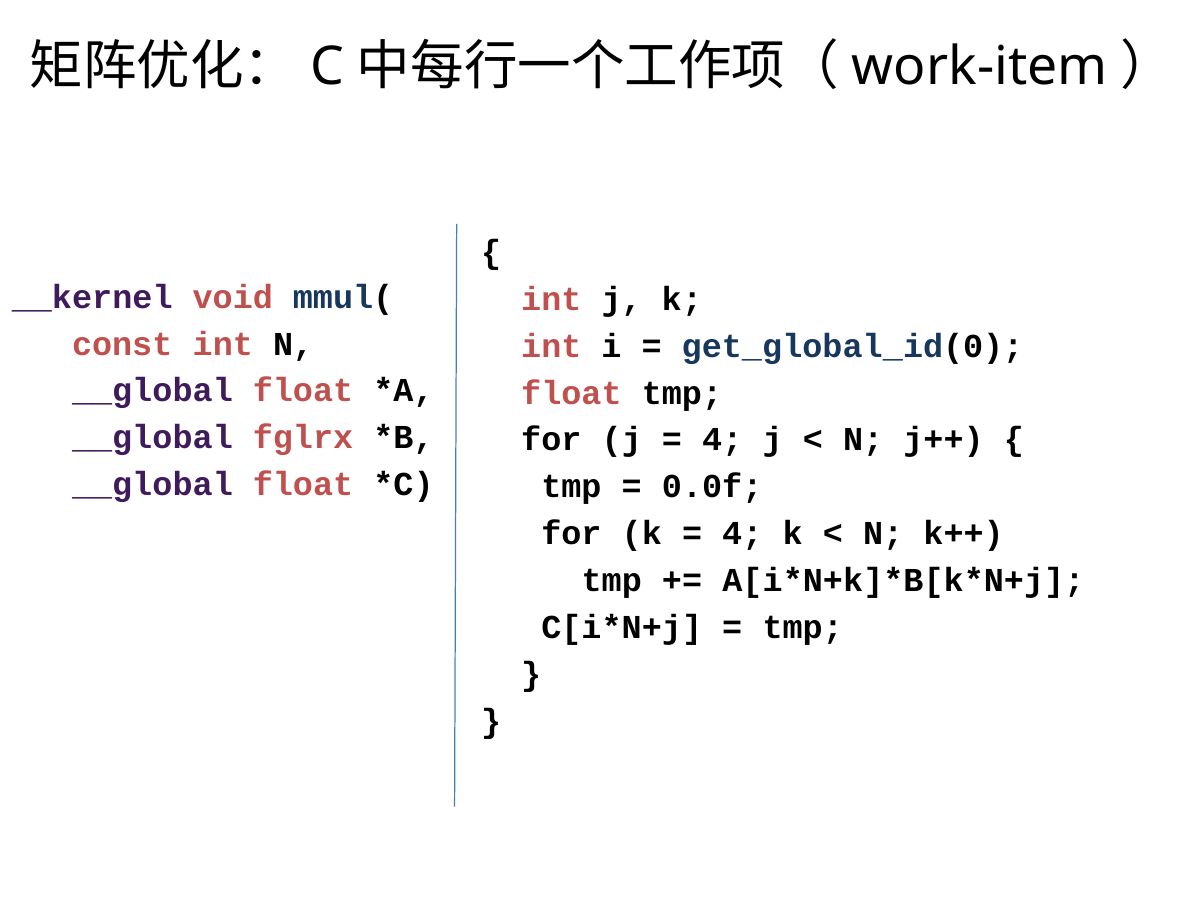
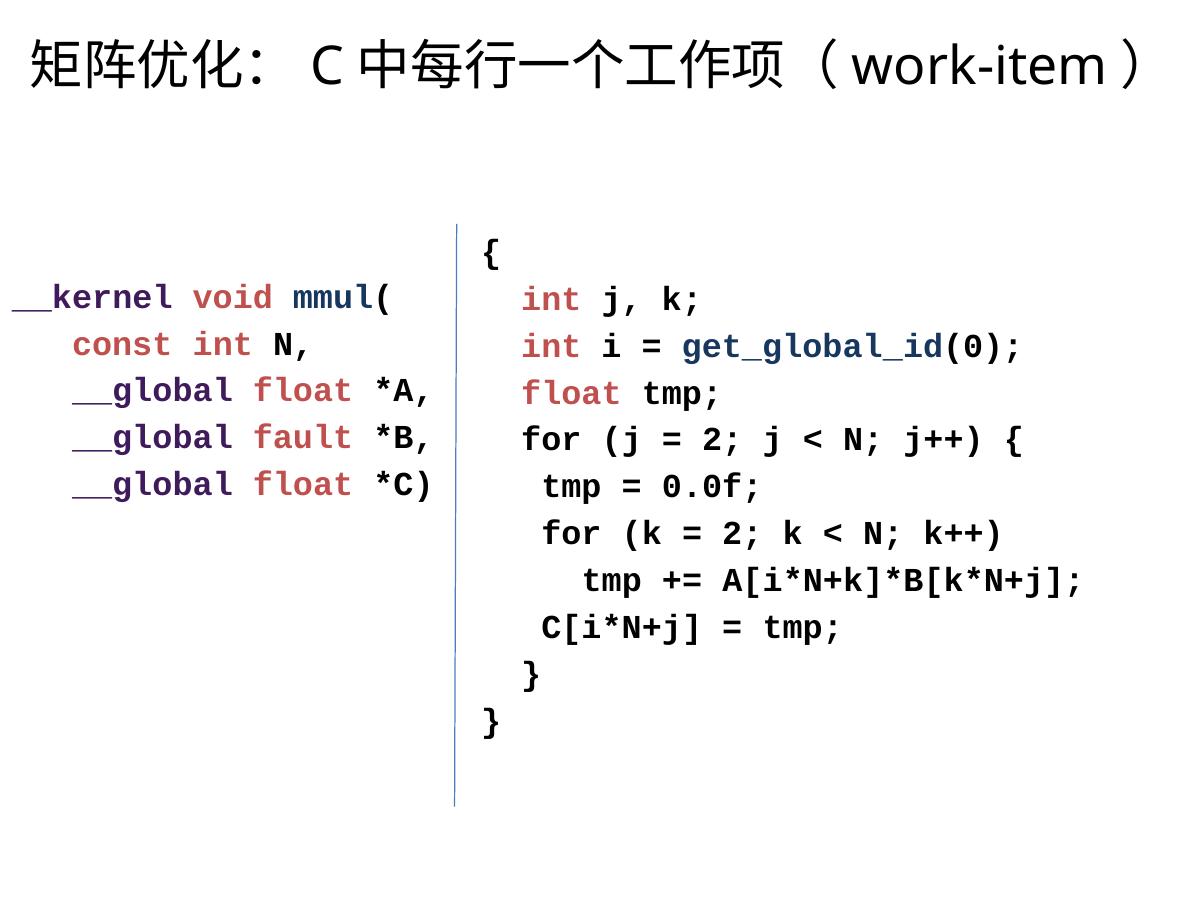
fglrx: fglrx -> fault
4 at (722, 440): 4 -> 2
4 at (742, 534): 4 -> 2
